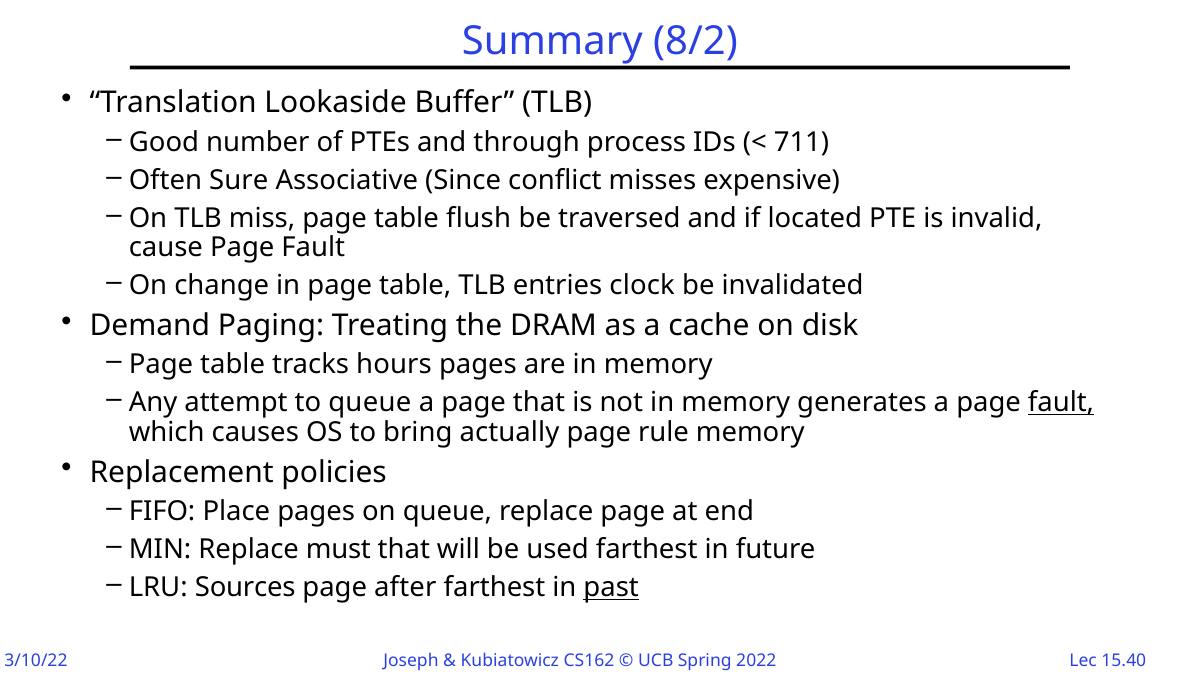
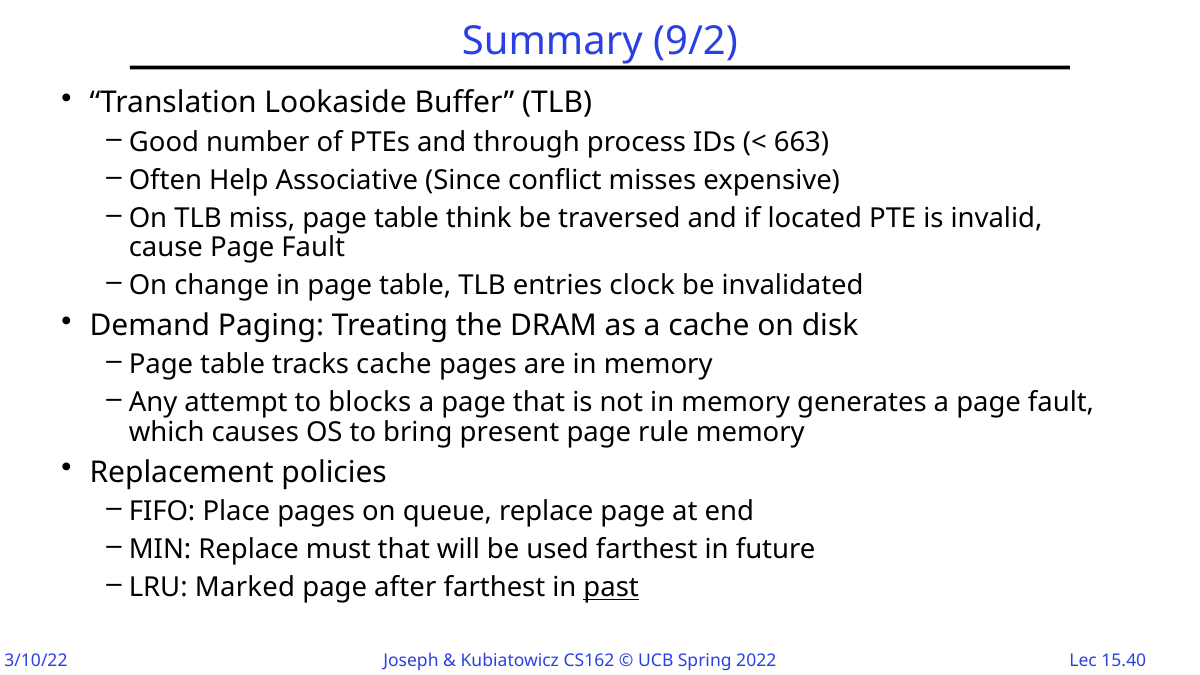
8/2: 8/2 -> 9/2
711: 711 -> 663
Sure: Sure -> Help
flush: flush -> think
tracks hours: hours -> cache
to queue: queue -> blocks
fault at (1061, 403) underline: present -> none
actually: actually -> present
Sources: Sources -> Marked
